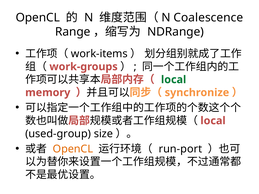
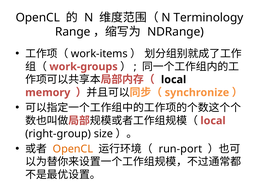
Coalescence: Coalescence -> Terminology
local at (174, 80) colour: green -> black
used-group: used-group -> right-group
